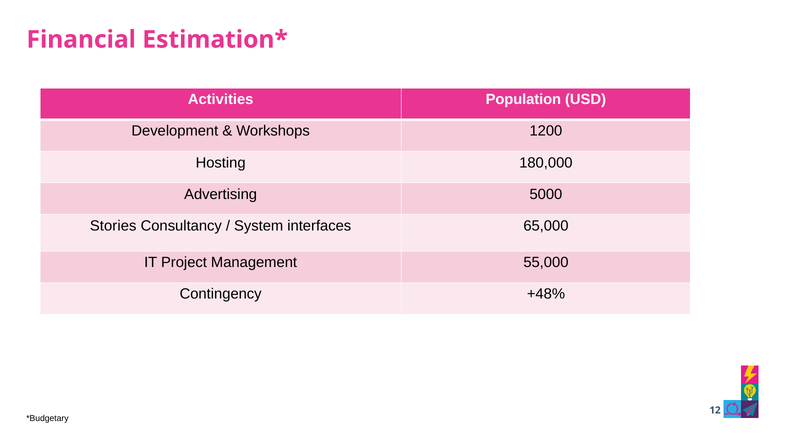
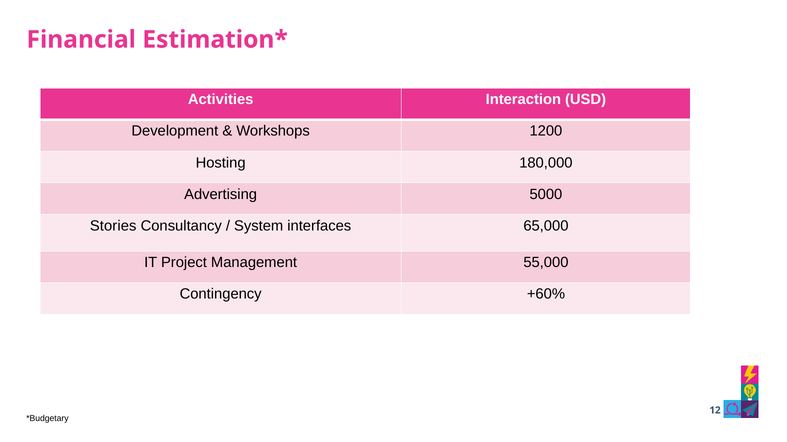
Population: Population -> Interaction
+48%: +48% -> +60%
